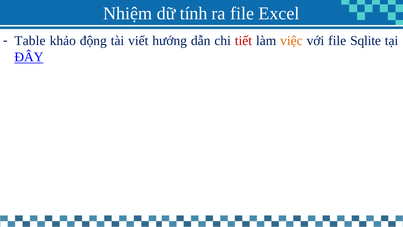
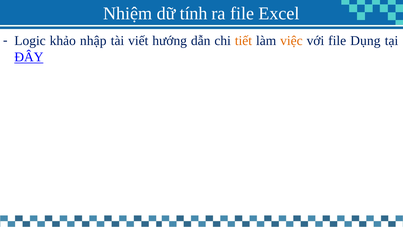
Table: Table -> Logic
động: động -> nhập
tiết colour: red -> orange
Sqlite: Sqlite -> Dụng
